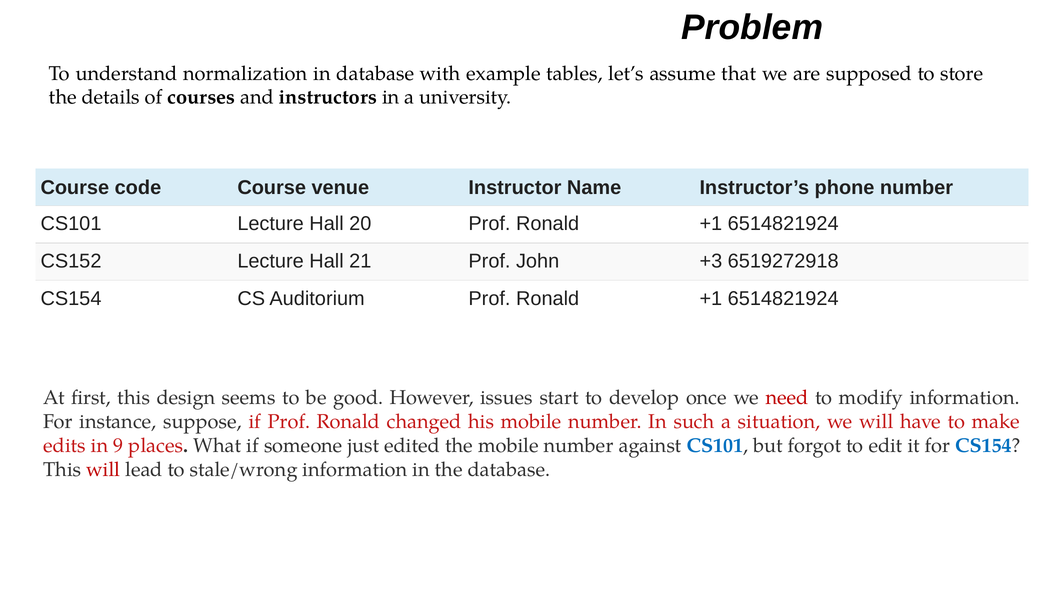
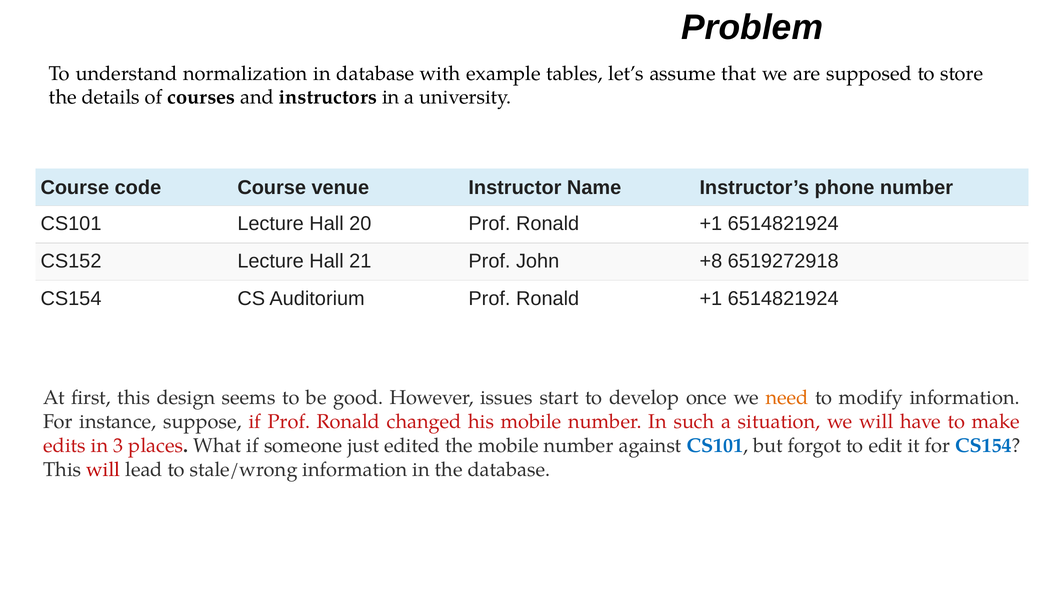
+3: +3 -> +8
need colour: red -> orange
9: 9 -> 3
